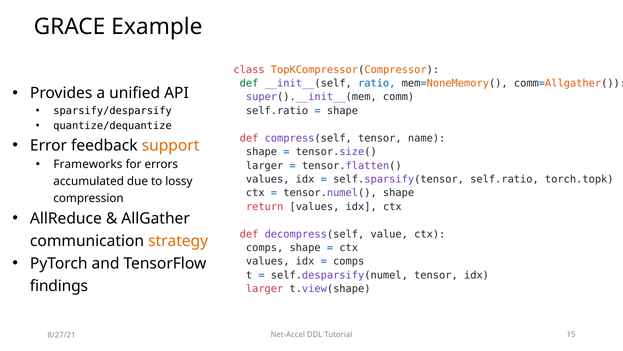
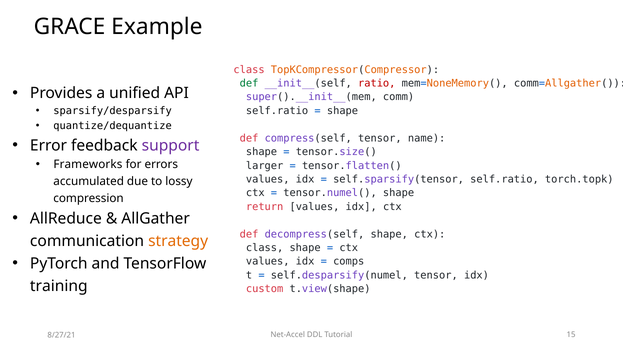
ratio colour: blue -> red
support colour: orange -> purple
decompress(self value: value -> shape
comps at (265, 247): comps -> class
findings: findings -> training
larger at (265, 289): larger -> custom
